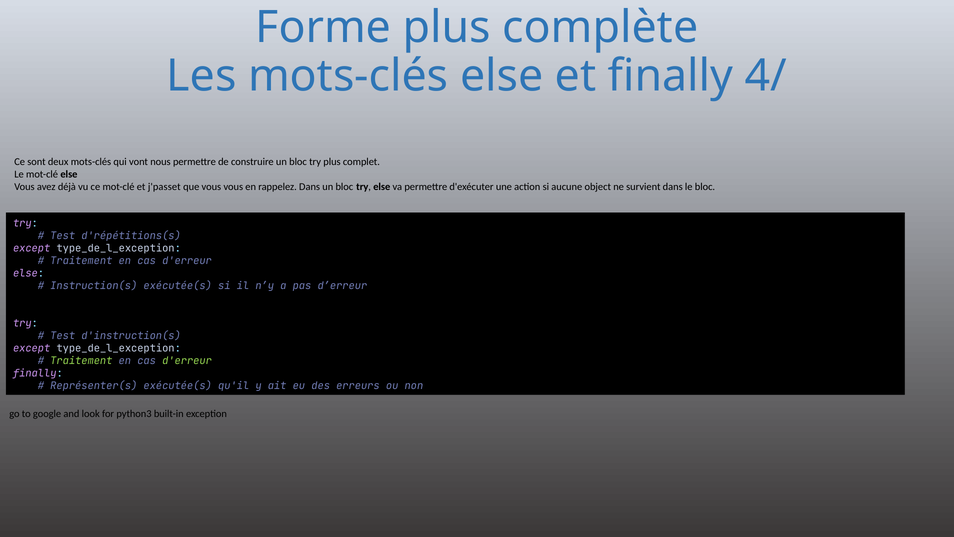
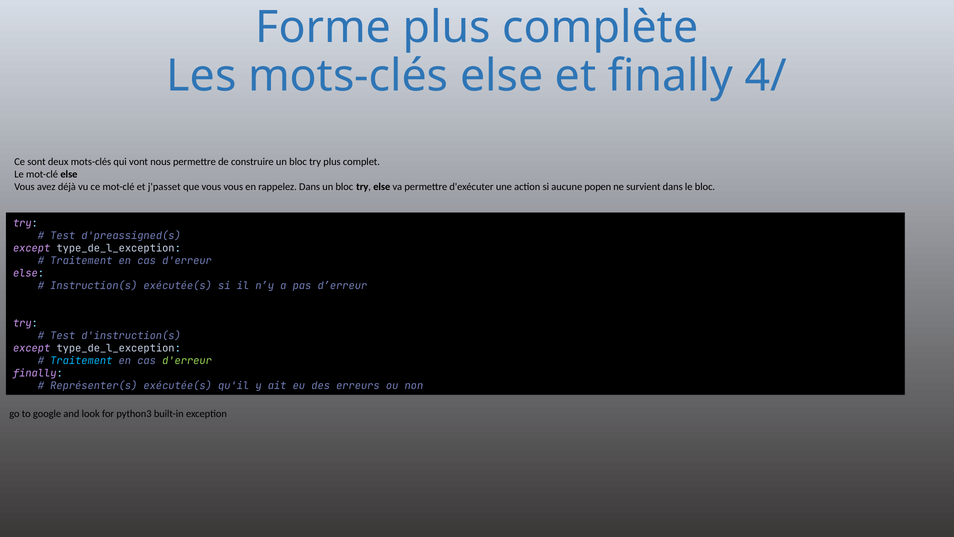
object: object -> popen
d'répétitions(s: d'répétitions(s -> d'preassigned(s
Traitement at (81, 361) colour: light green -> light blue
